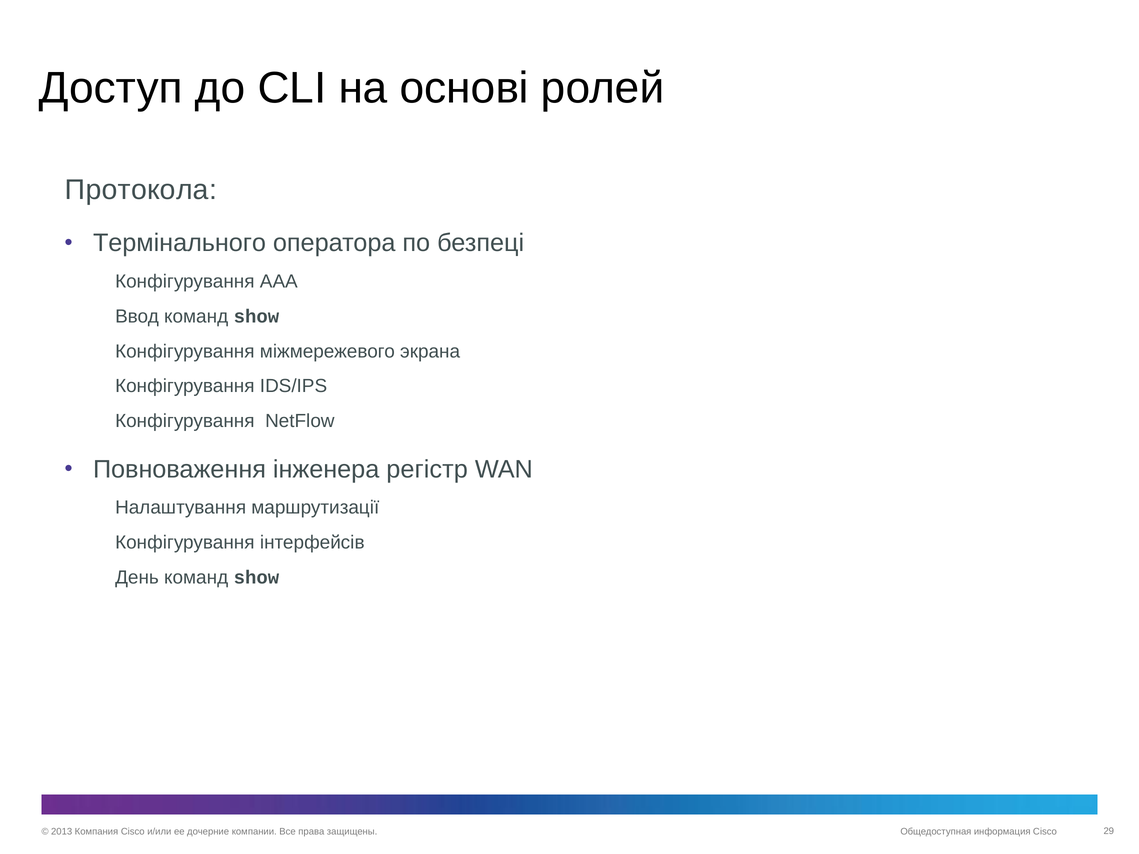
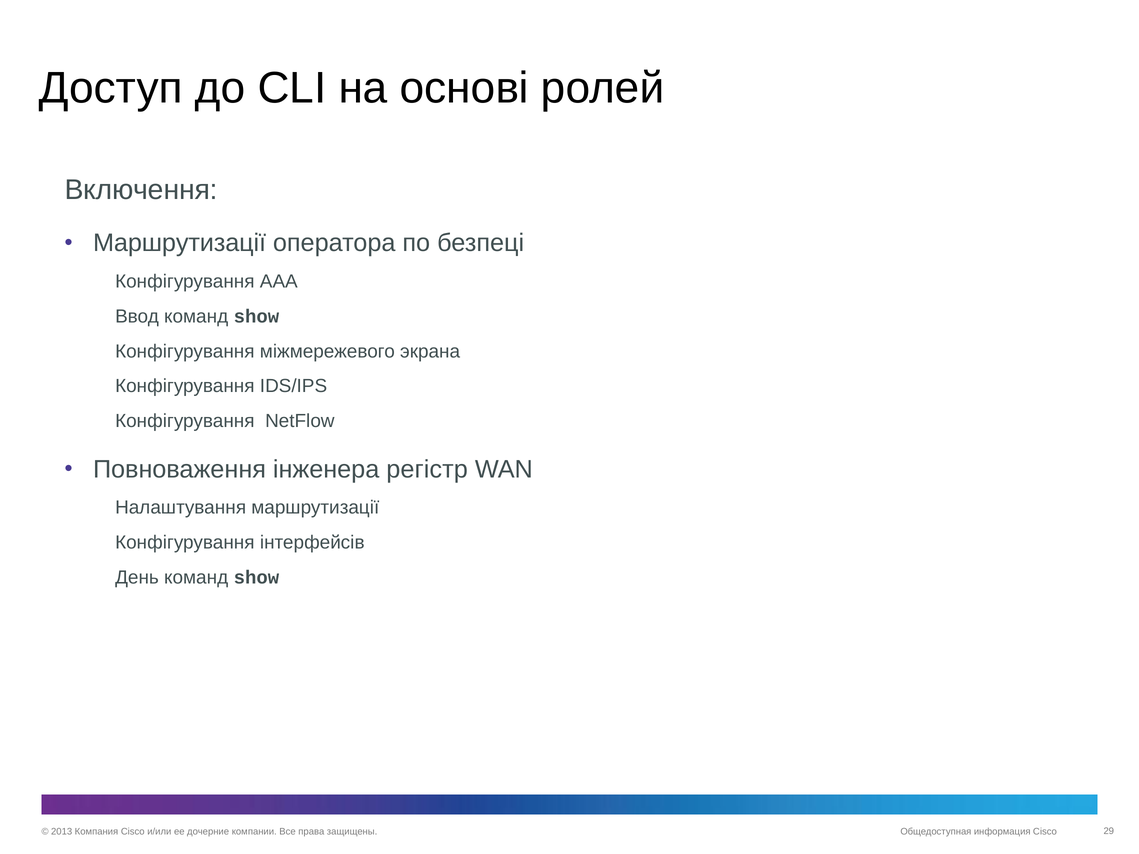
Протокола: Протокола -> Включення
Термінального at (180, 243): Термінального -> Маршрутизації
